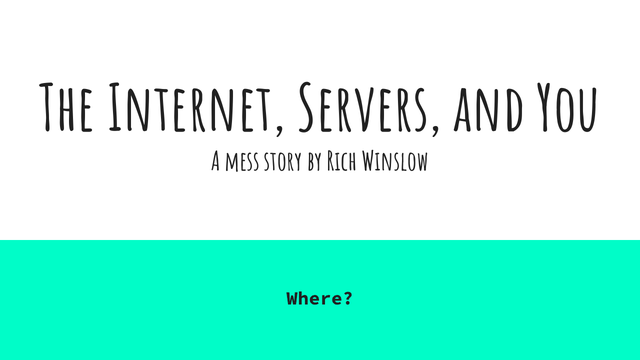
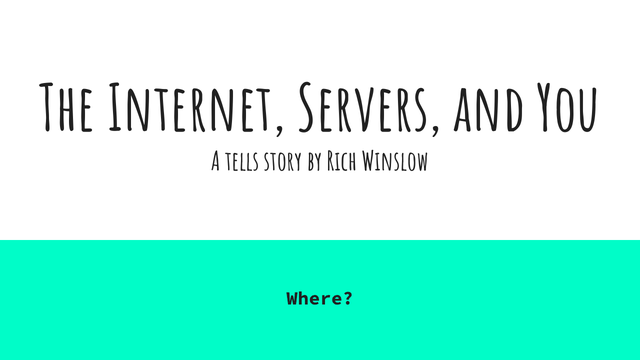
mess: mess -> tells
